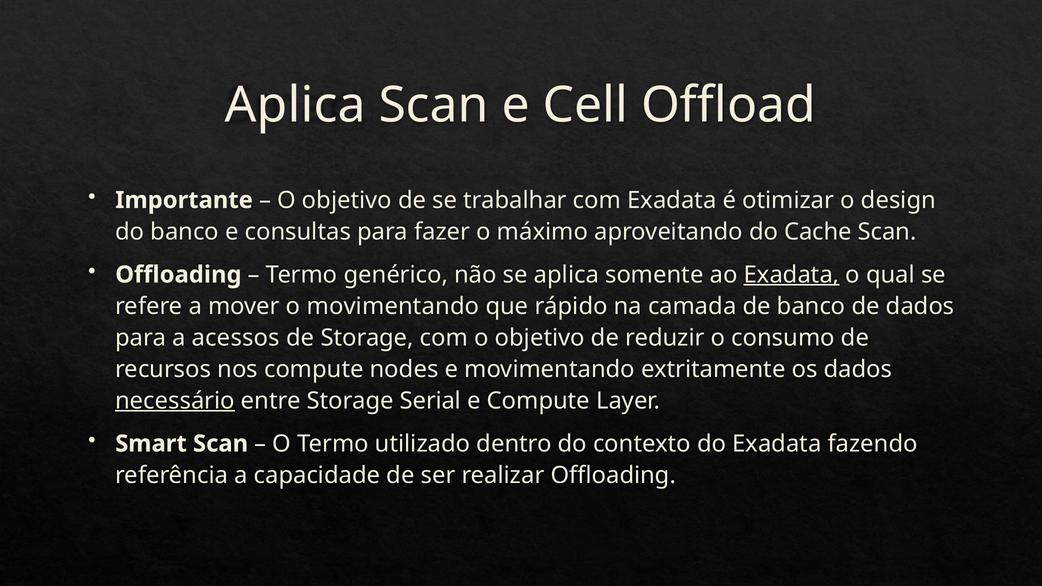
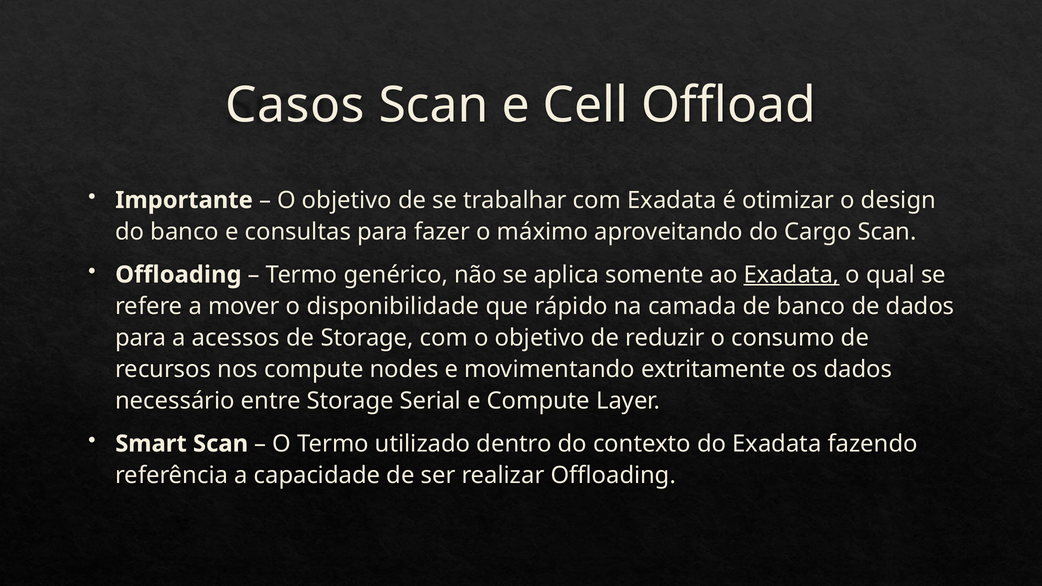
Aplica at (295, 106): Aplica -> Casos
Cache: Cache -> Cargo
o movimentando: movimentando -> disponibilidade
necessário underline: present -> none
